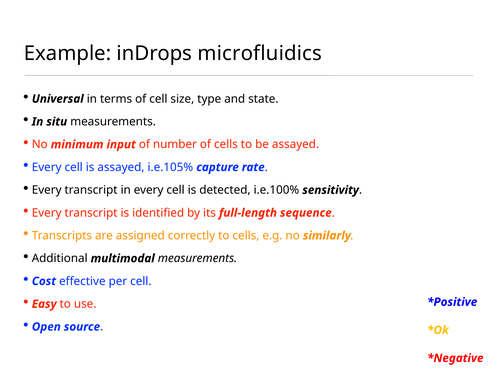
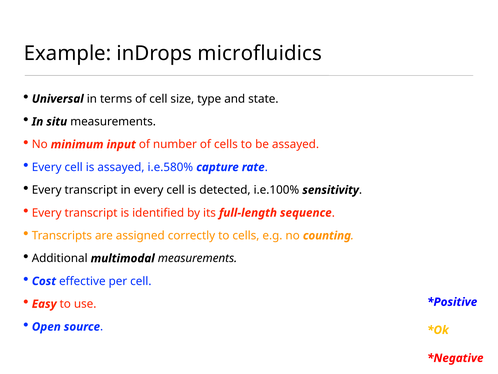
i.e.105%: i.e.105% -> i.e.580%
similarly: similarly -> counting
